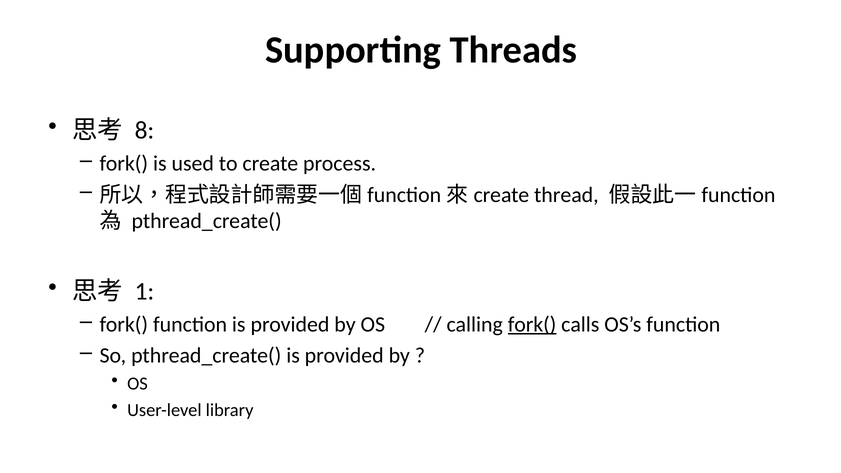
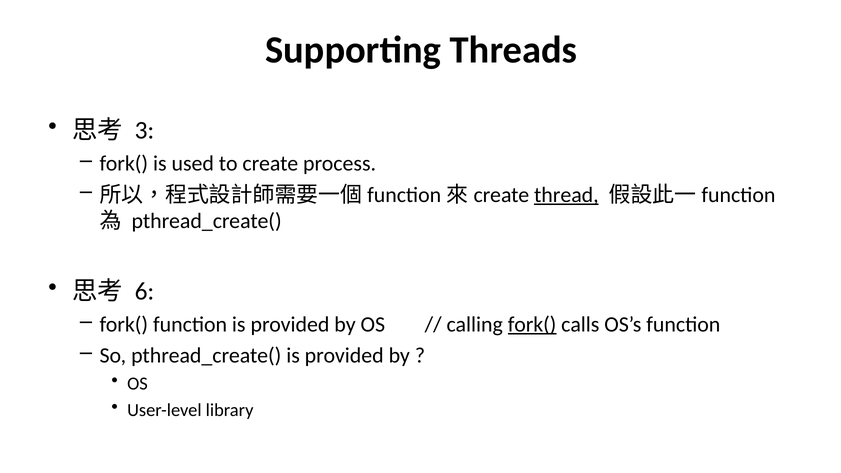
8: 8 -> 3
thread underline: none -> present
1: 1 -> 6
